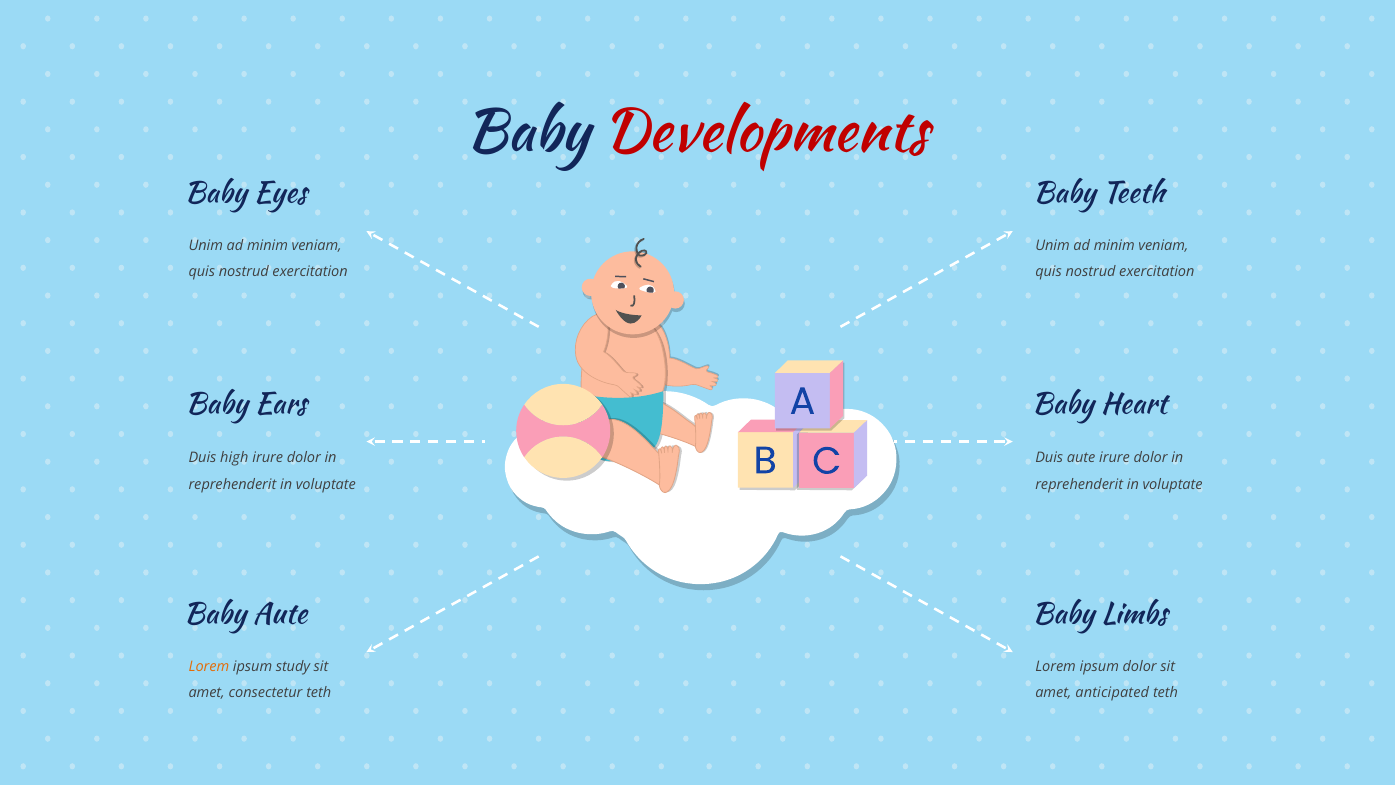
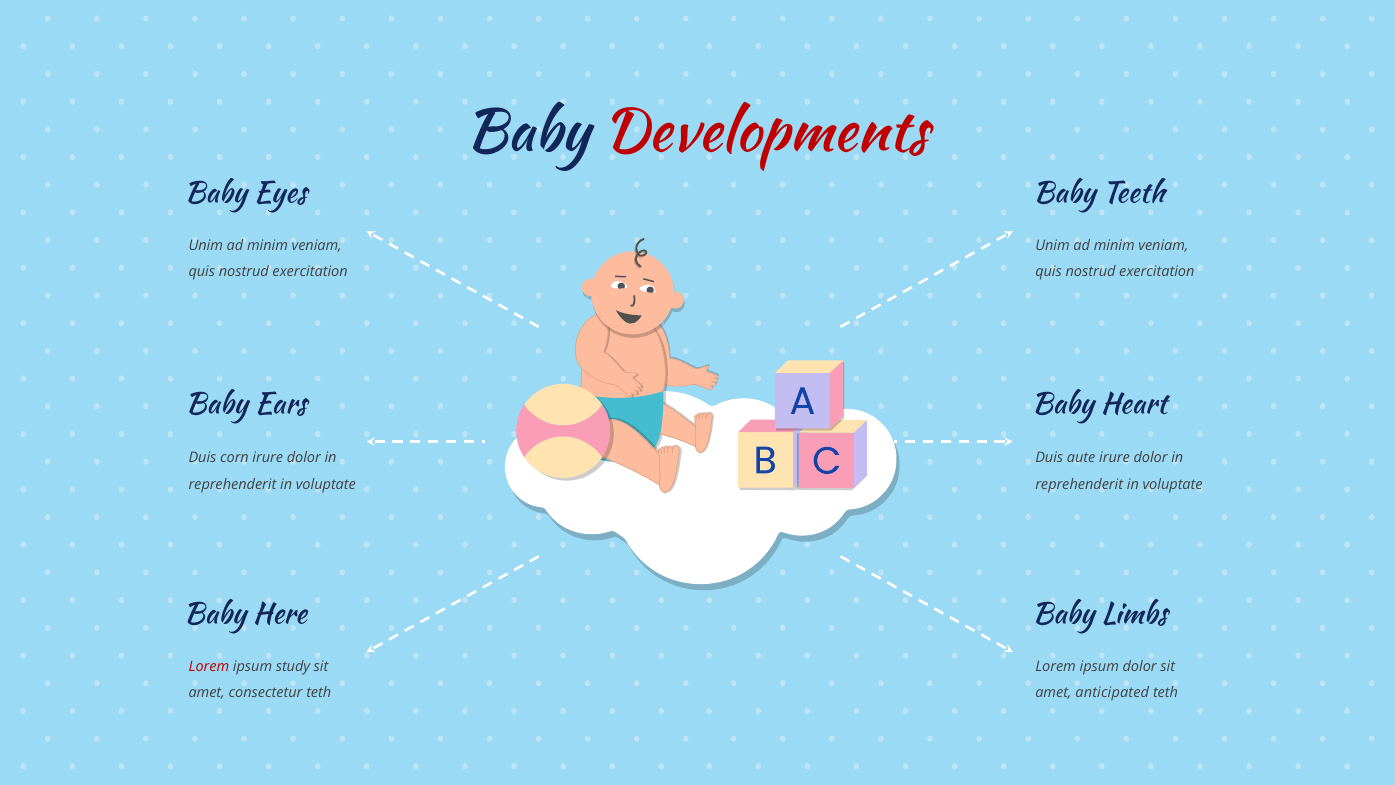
high: high -> corn
Baby Aute: Aute -> Here
Lorem at (209, 666) colour: orange -> red
